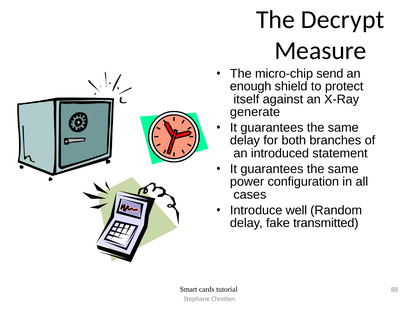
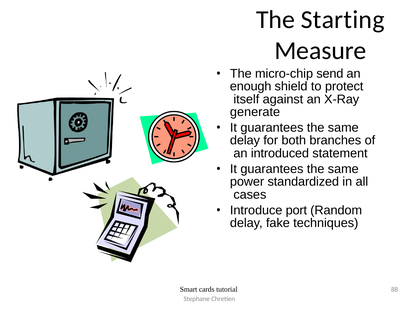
Decrypt: Decrypt -> Starting
configuration: configuration -> standardized
well: well -> port
transmitted: transmitted -> techniques
